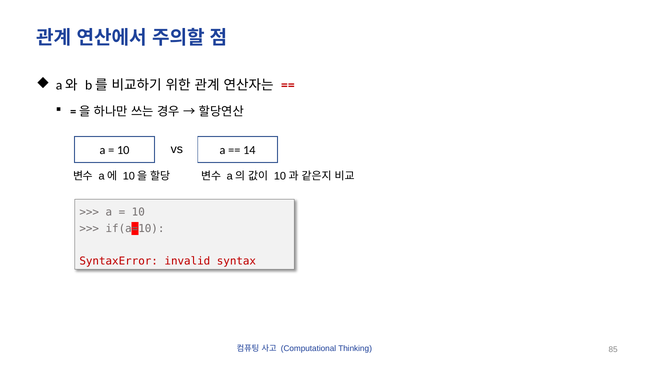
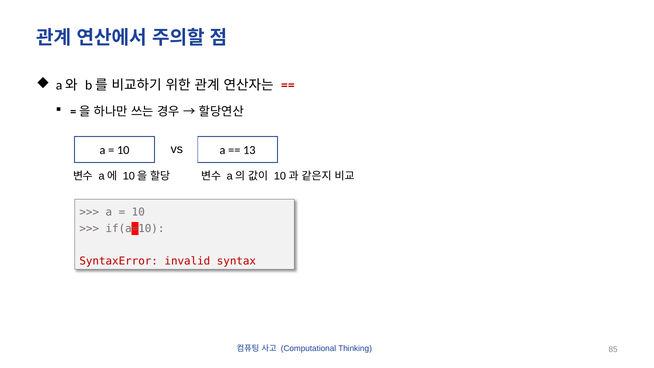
14: 14 -> 13
